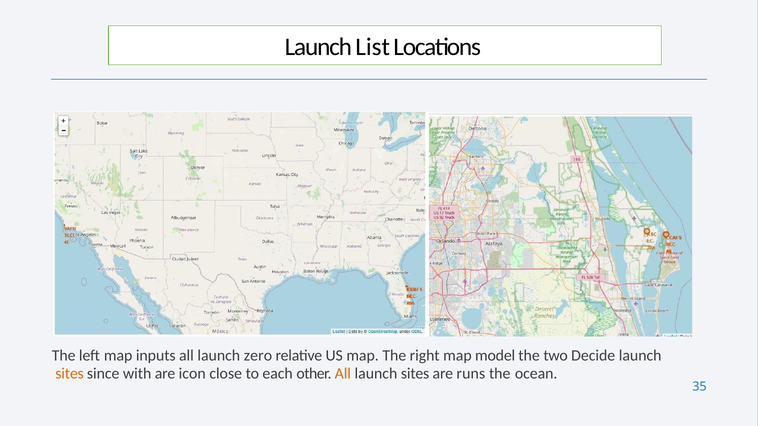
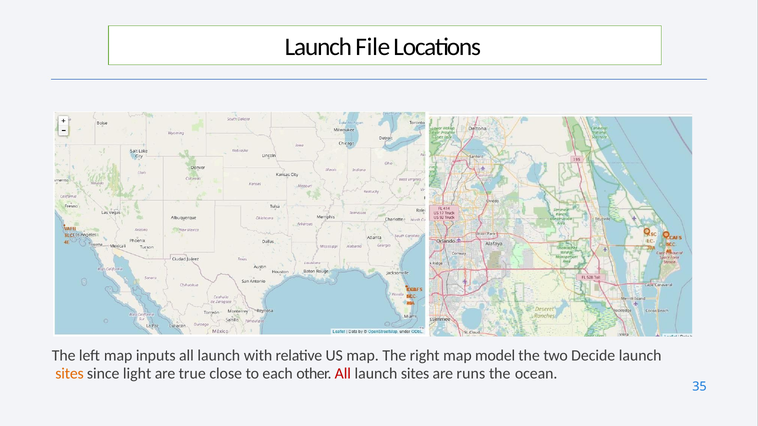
List: List -> File
zero: zero -> with
with: with -> light
icon: icon -> true
All at (343, 374) colour: orange -> red
